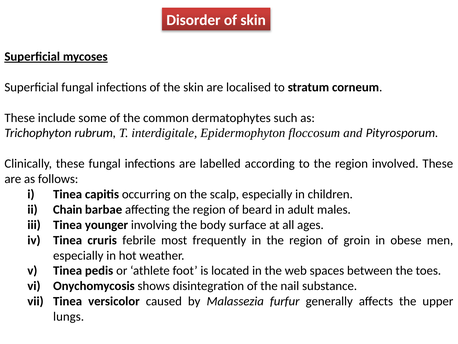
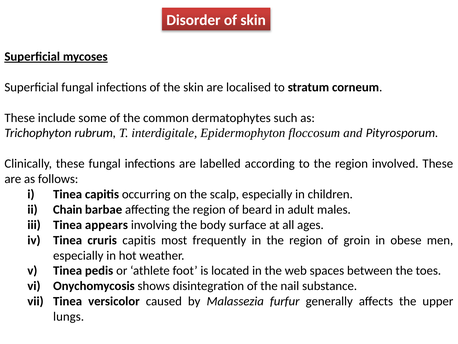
younger: younger -> appears
cruris febrile: febrile -> capitis
